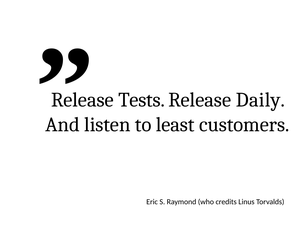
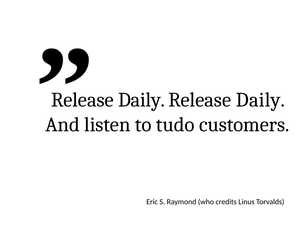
Tests at (142, 100): Tests -> Daily
least: least -> tudo
